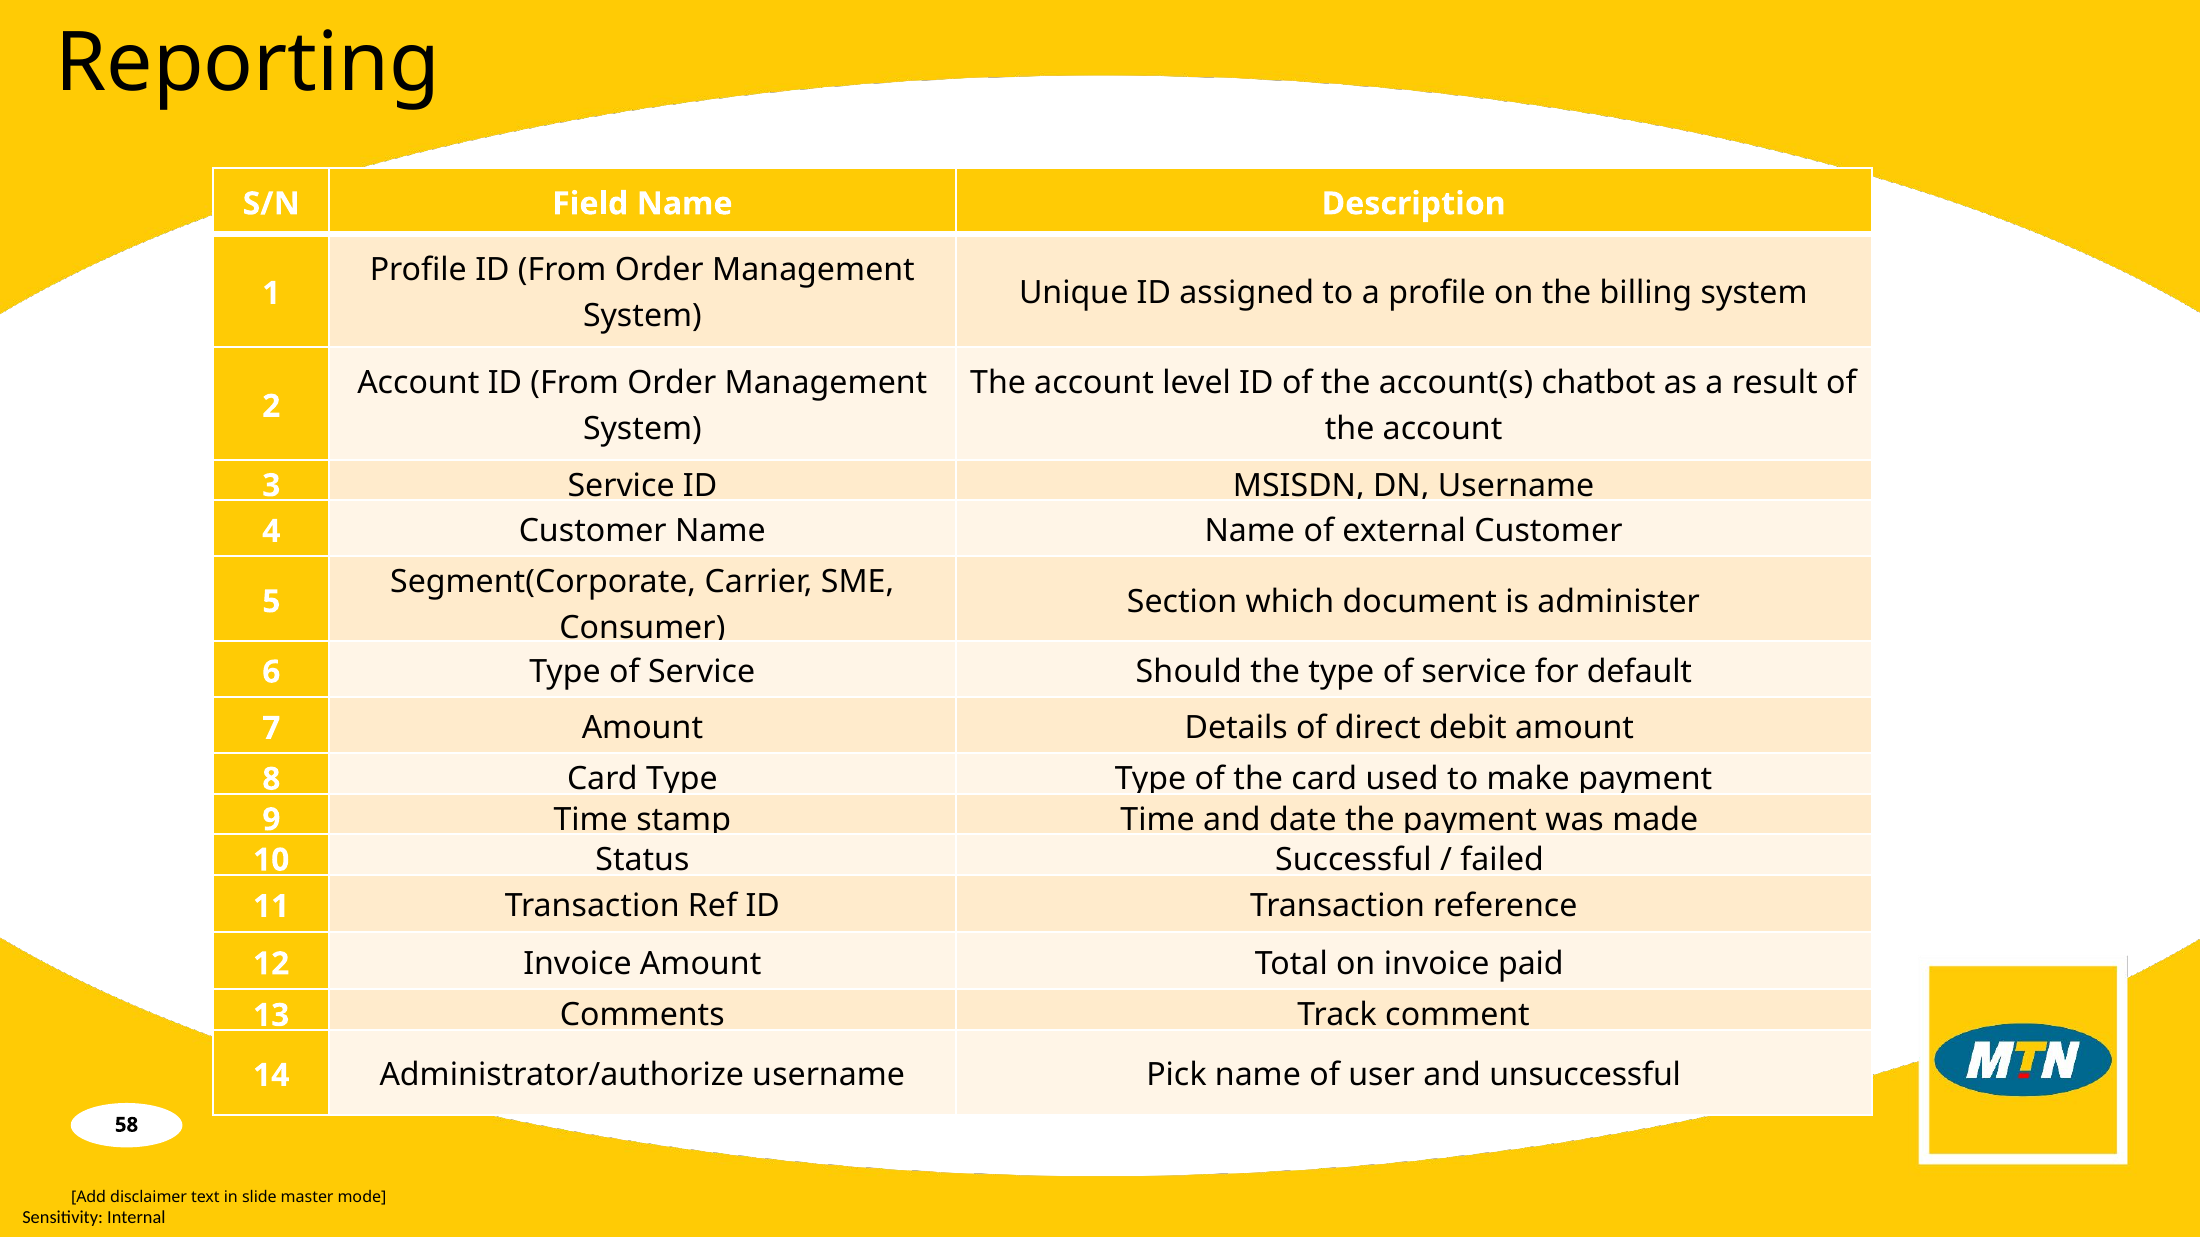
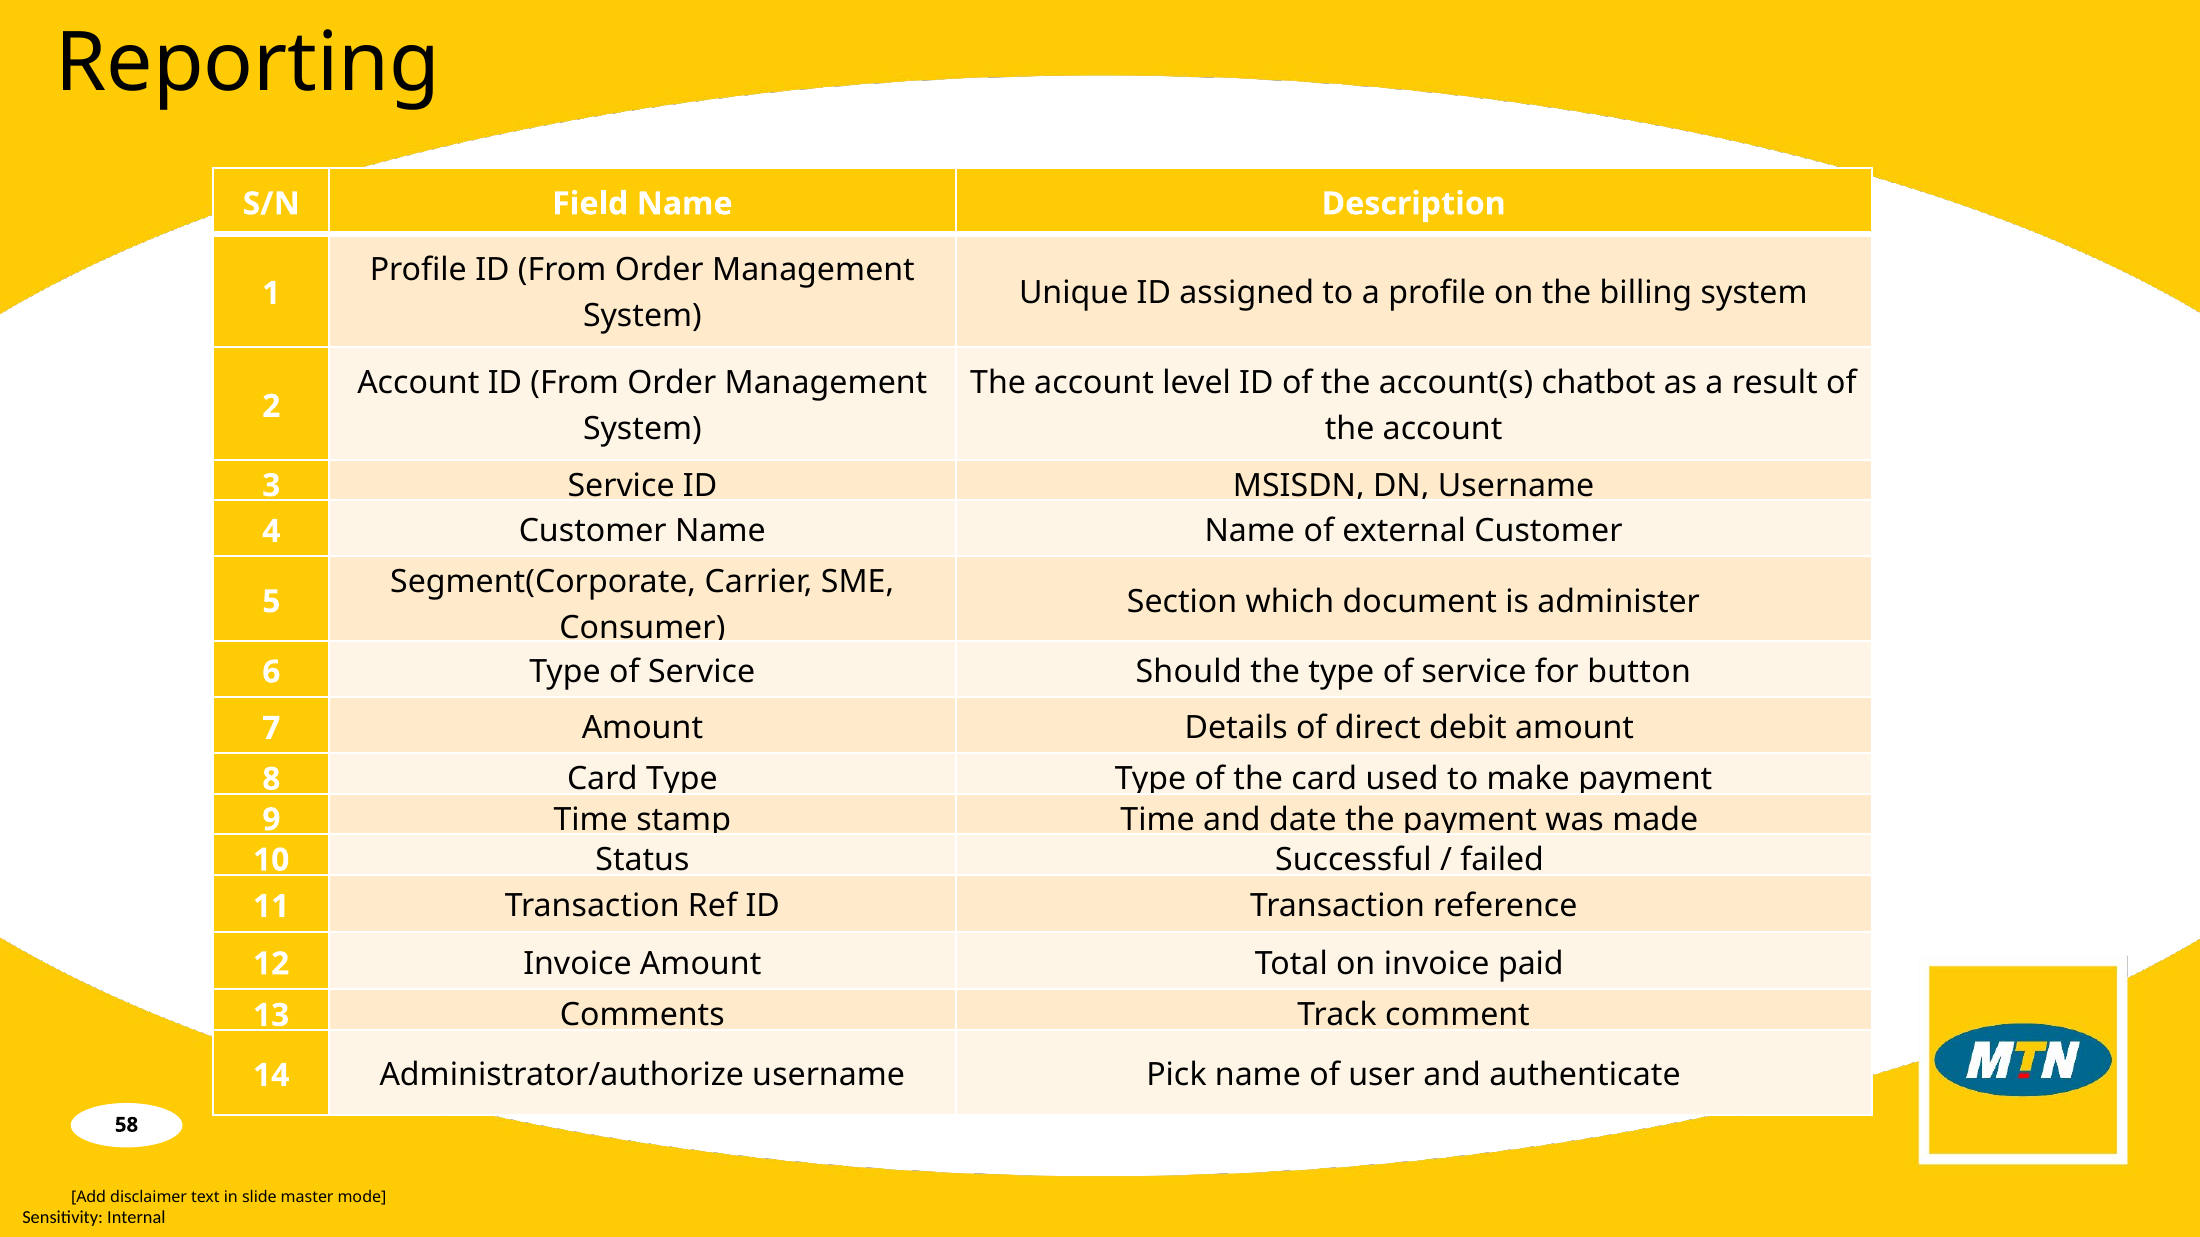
default: default -> button
unsuccessful: unsuccessful -> authenticate
